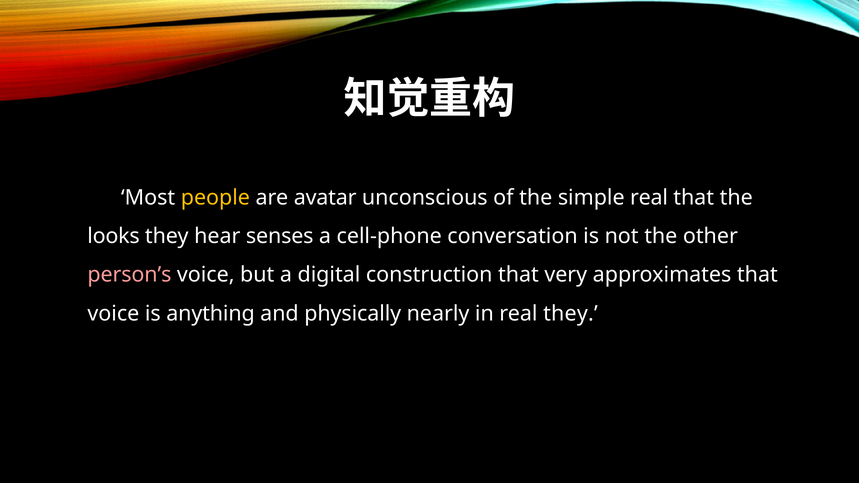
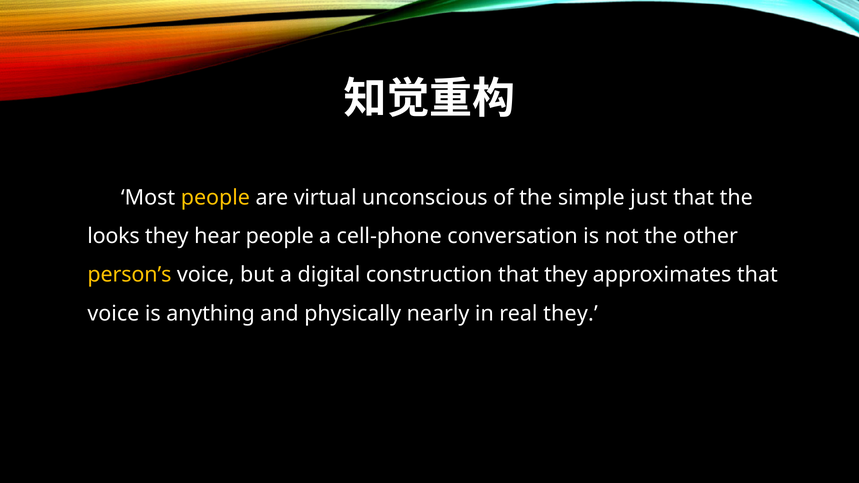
avatar: avatar -> virtual
simple real: real -> just
hear senses: senses -> people
person’s colour: pink -> yellow
that very: very -> they
